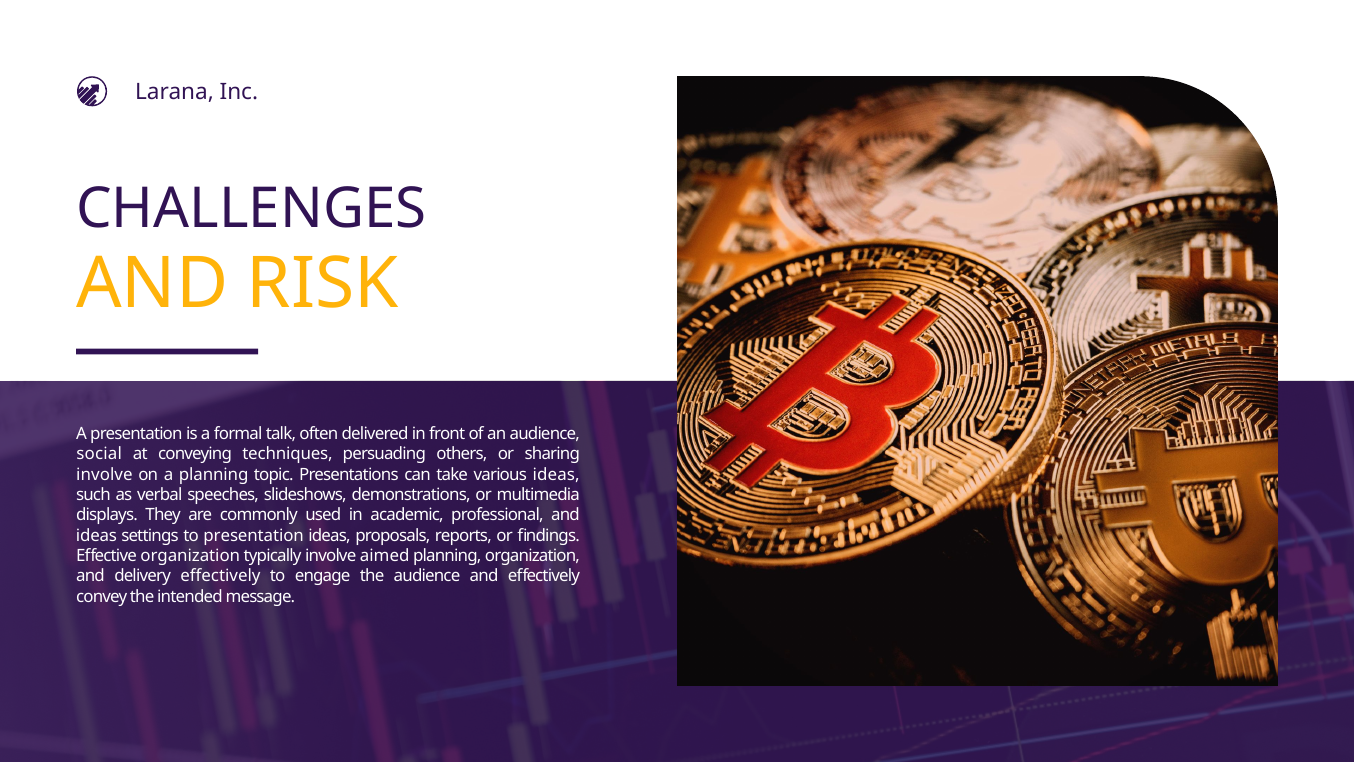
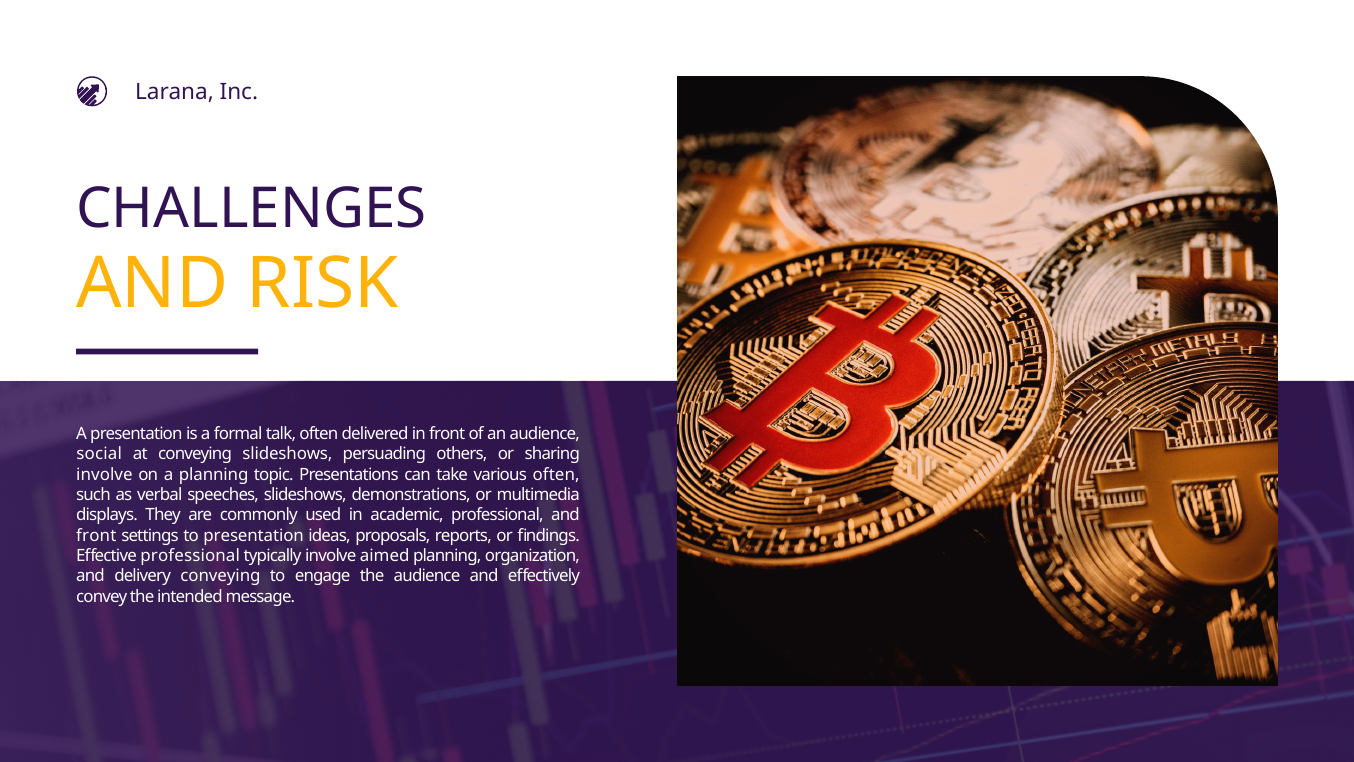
conveying techniques: techniques -> slideshows
various ideas: ideas -> often
ideas at (96, 535): ideas -> front
Effective organization: organization -> professional
delivery effectively: effectively -> conveying
